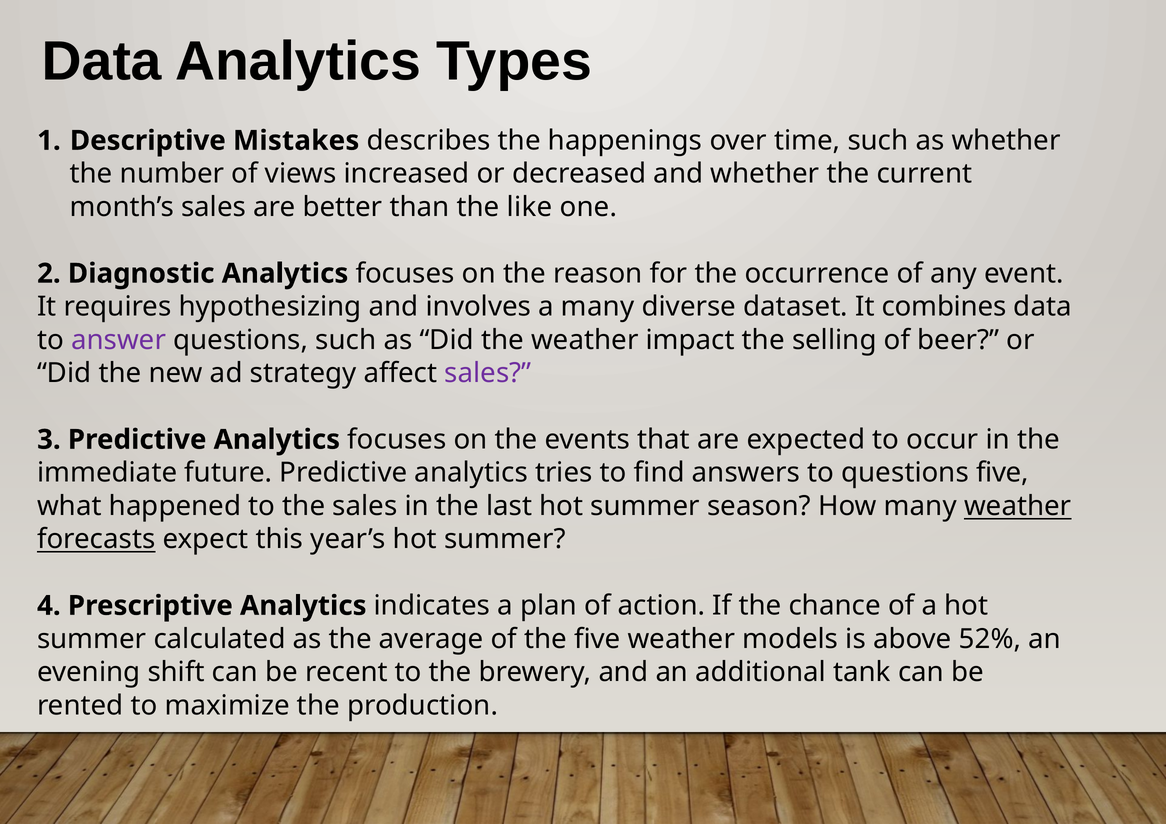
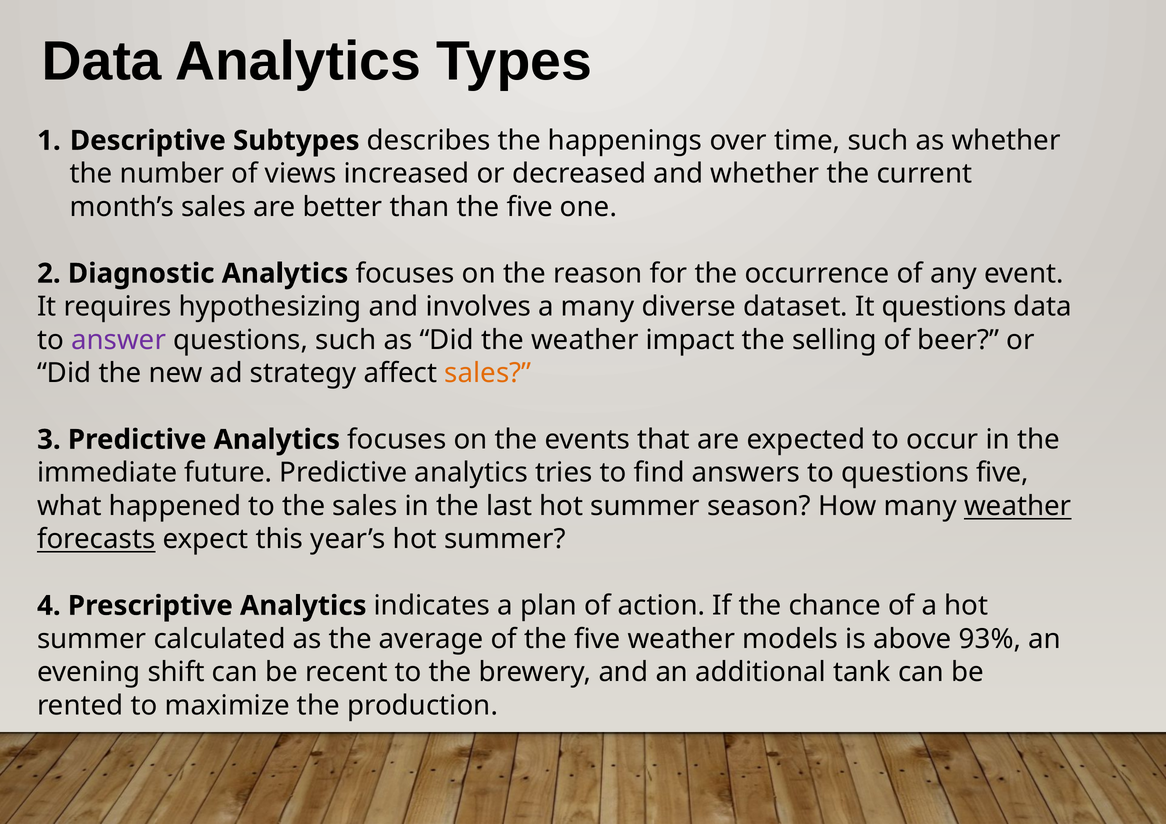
Mistakes: Mistakes -> Subtypes
than the like: like -> five
It combines: combines -> questions
sales at (488, 373) colour: purple -> orange
52%: 52% -> 93%
